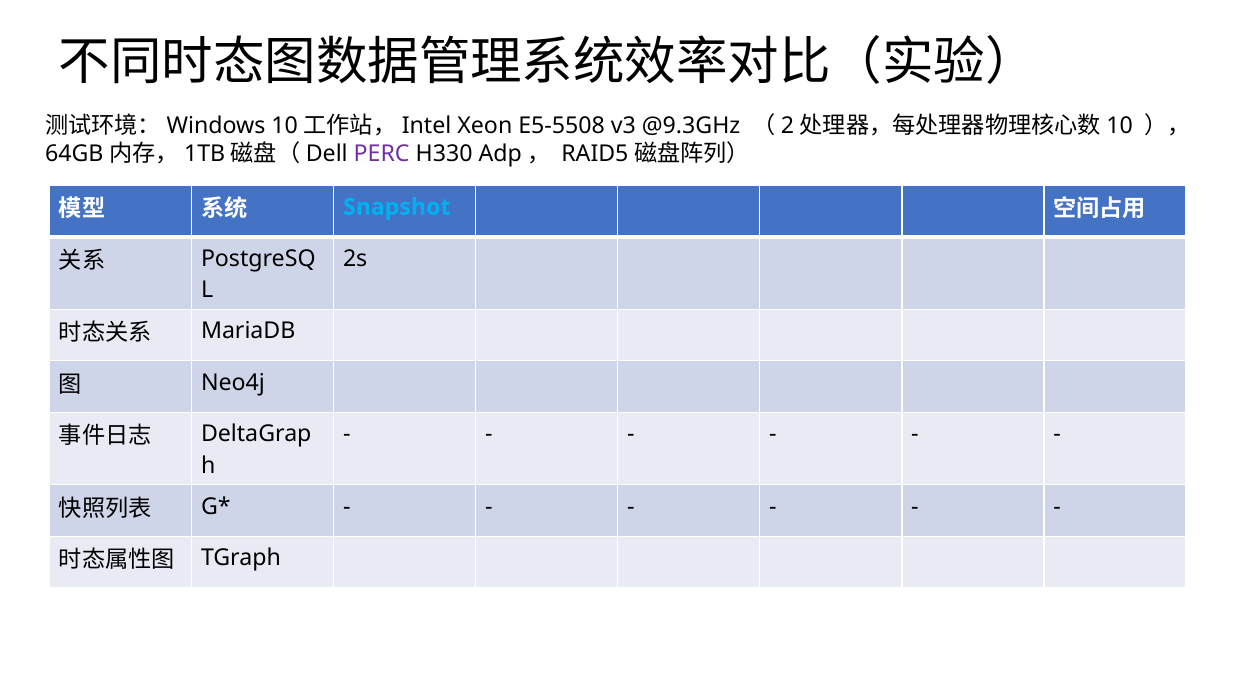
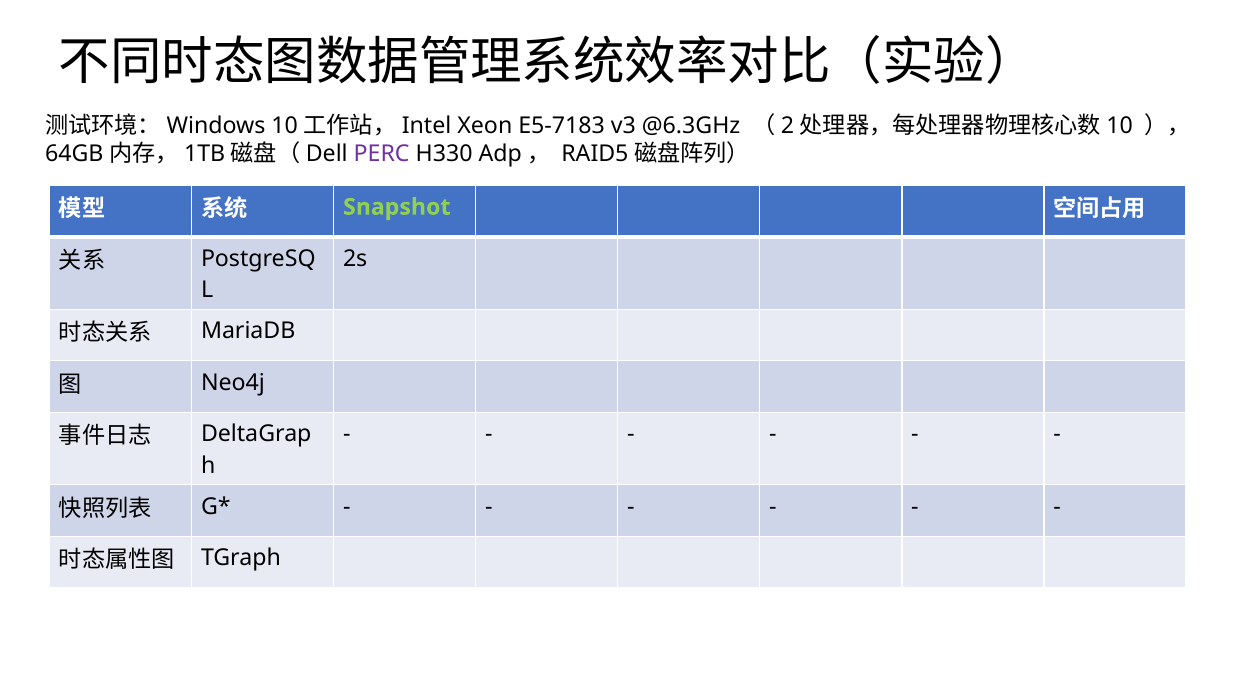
E5-5508: E5-5508 -> E5-7183
@9.3GHz: @9.3GHz -> @6.3GHz
Snapshot colour: light blue -> light green
